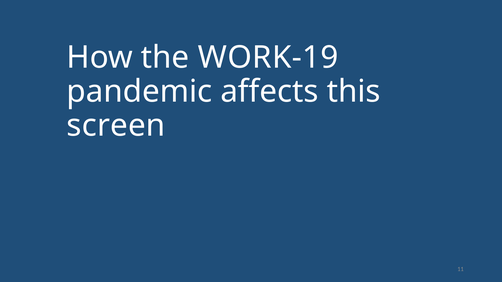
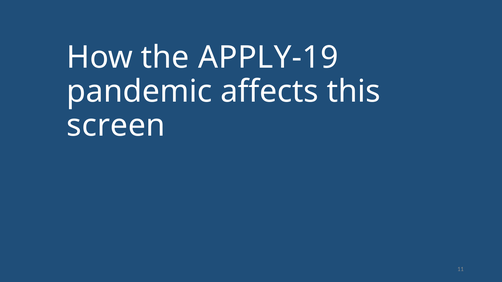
WORK-19: WORK-19 -> APPLY-19
